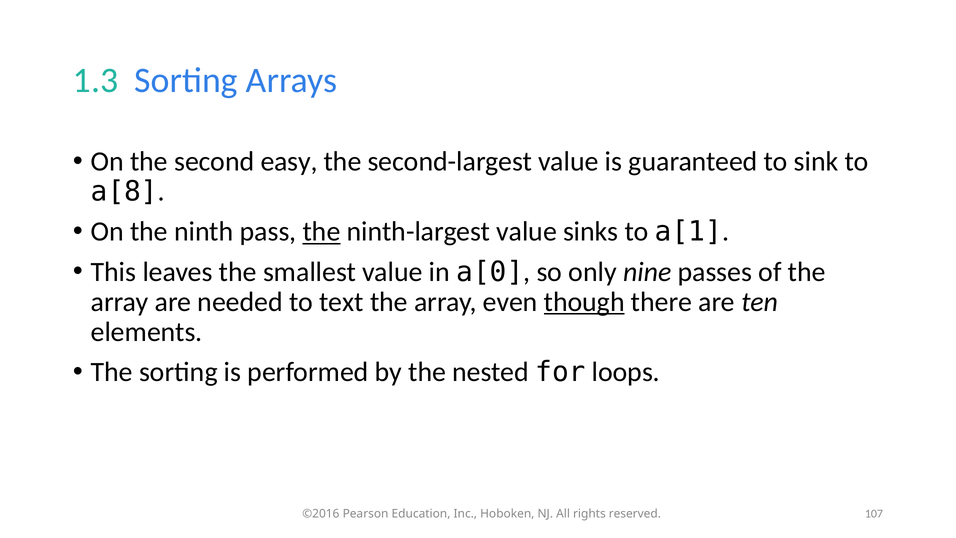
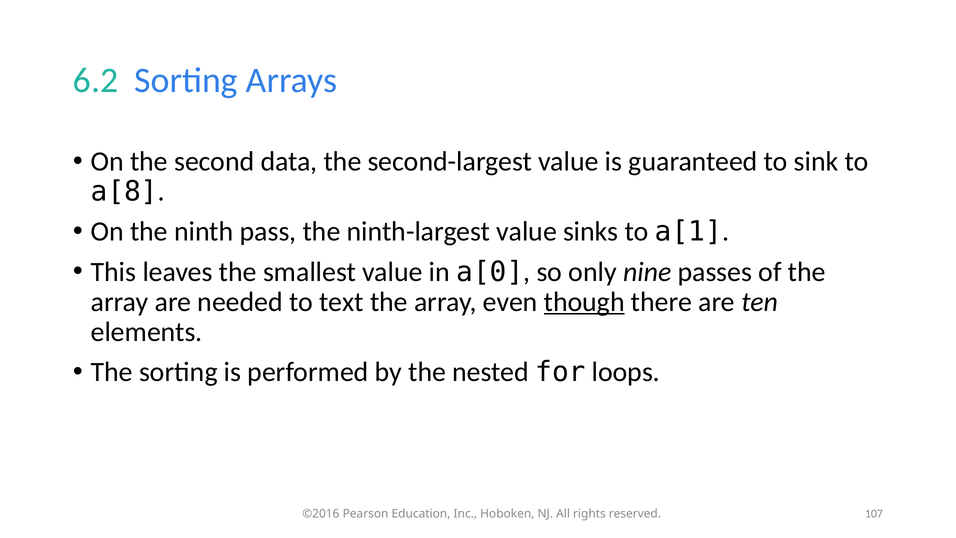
1.3: 1.3 -> 6.2
easy: easy -> data
the at (322, 232) underline: present -> none
